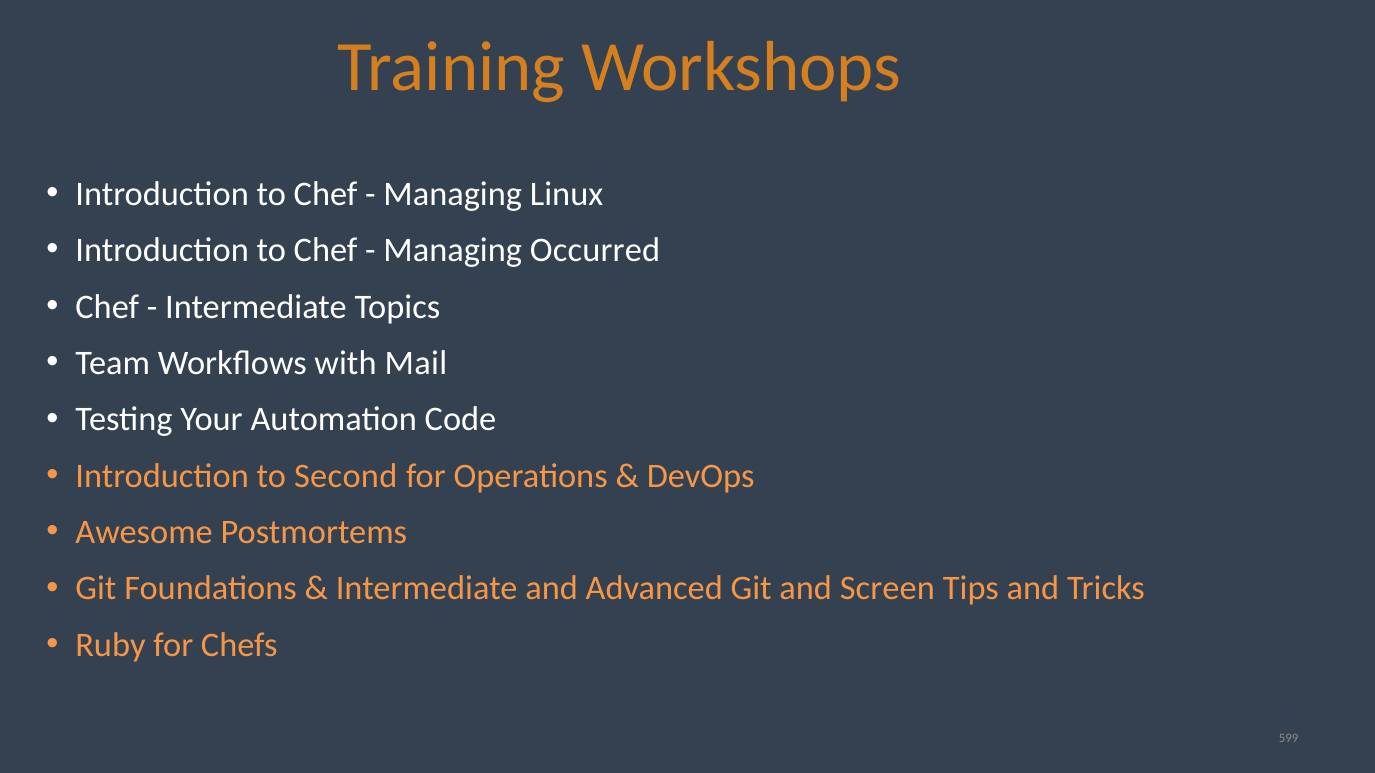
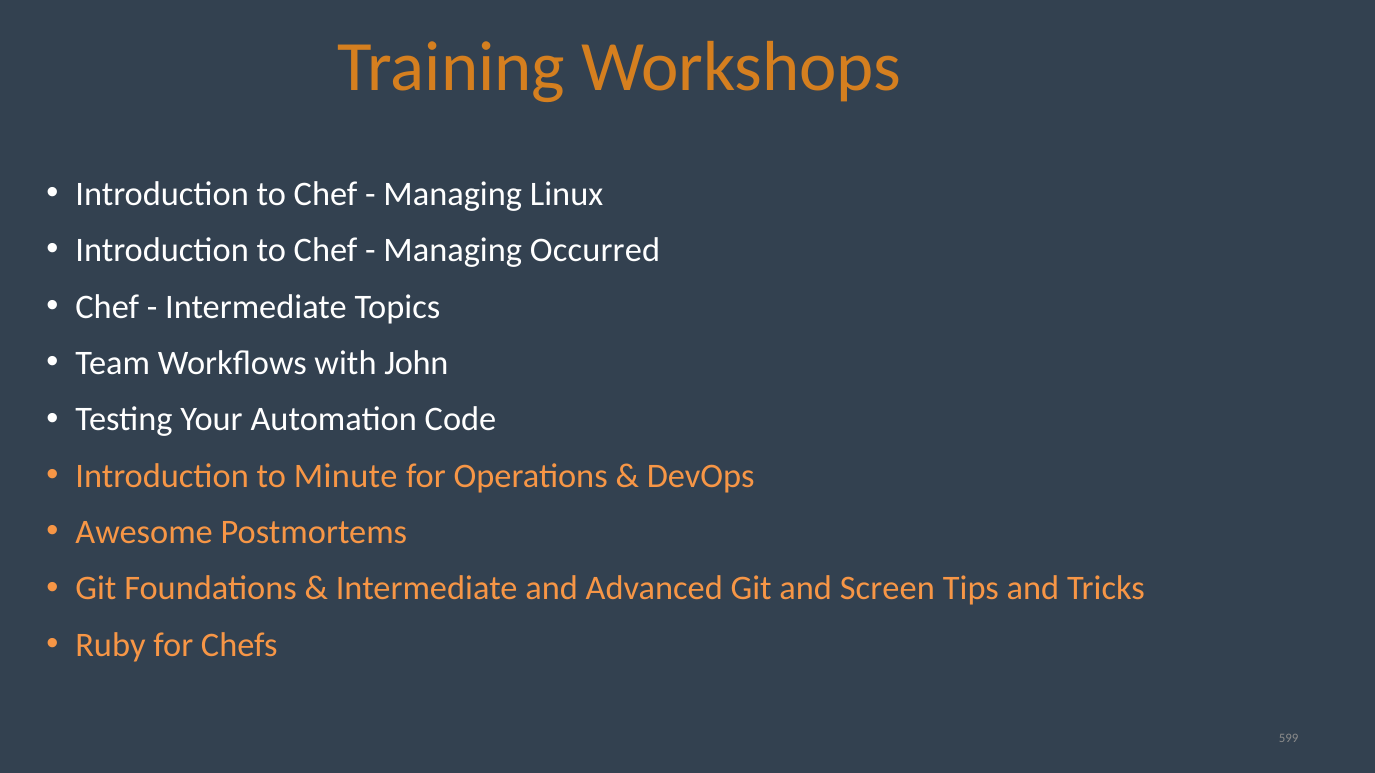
Mail: Mail -> John
Second: Second -> Minute
